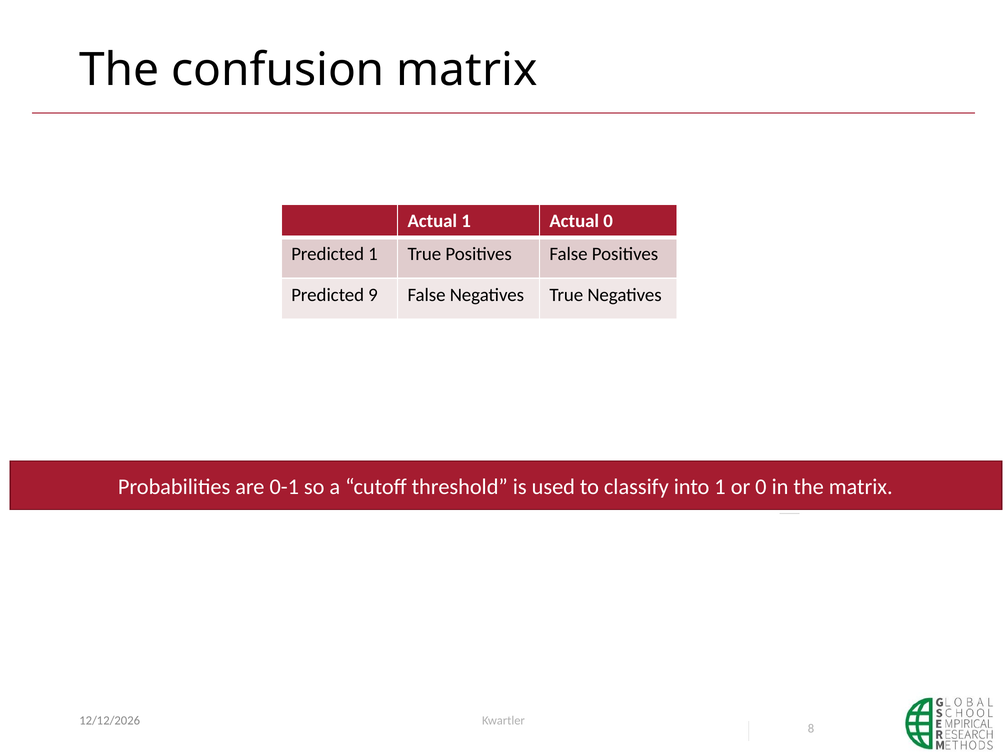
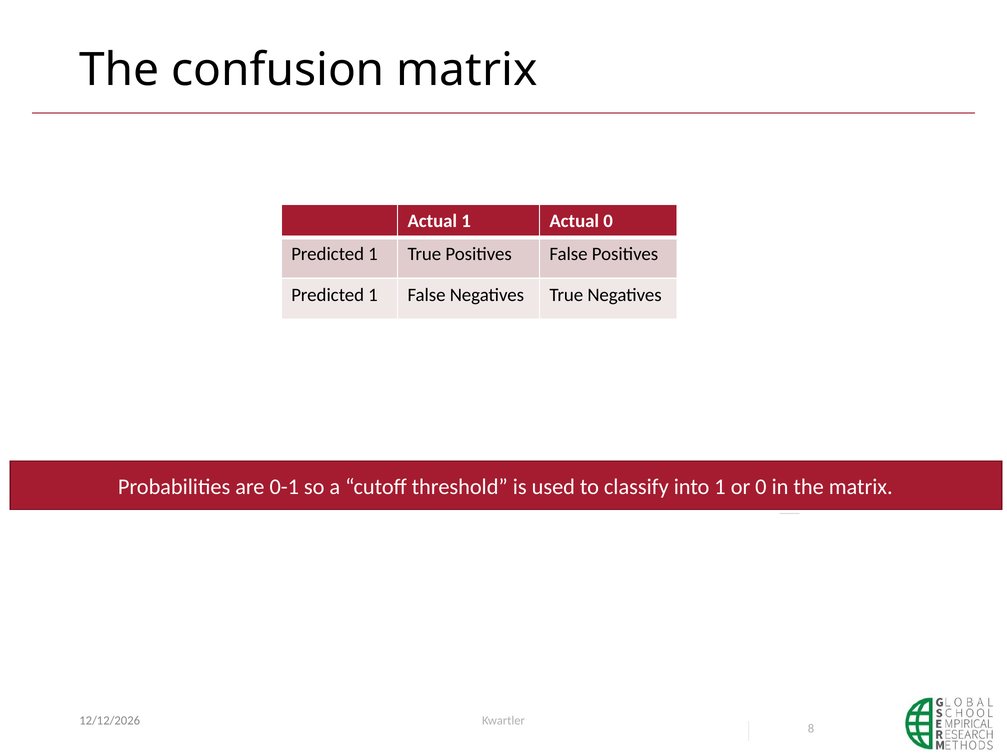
9 at (373, 295): 9 -> 1
